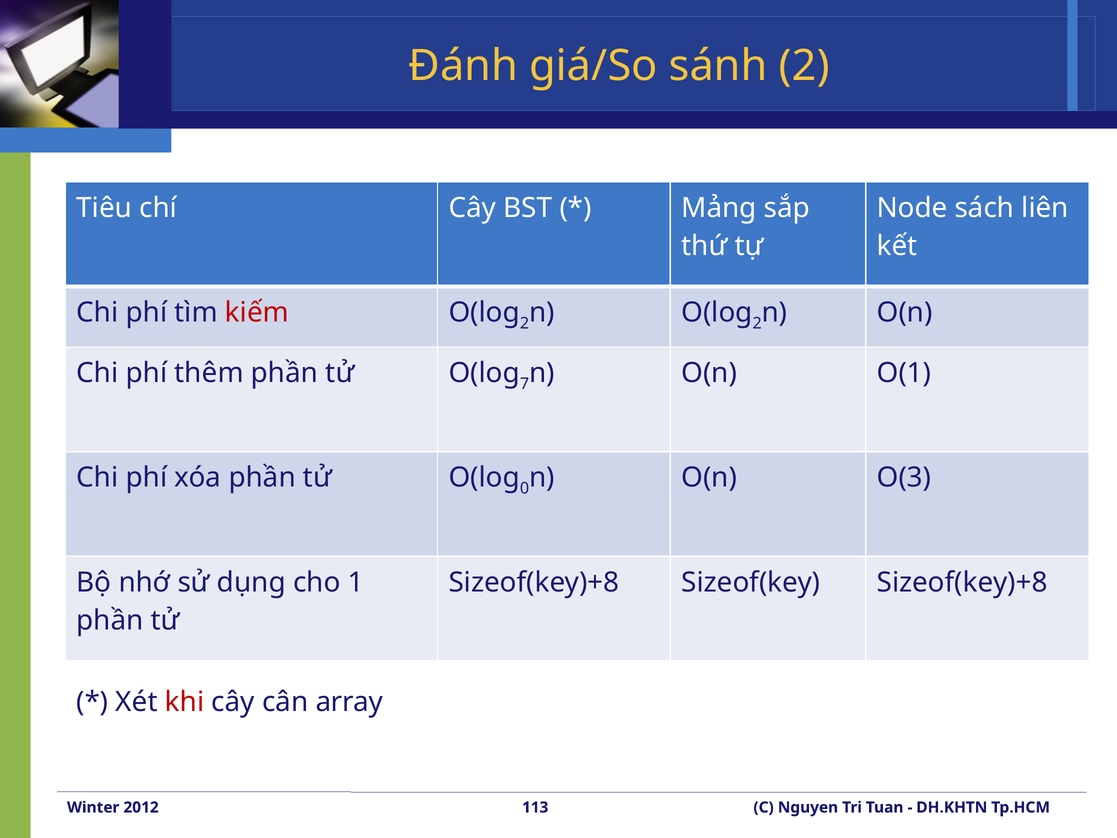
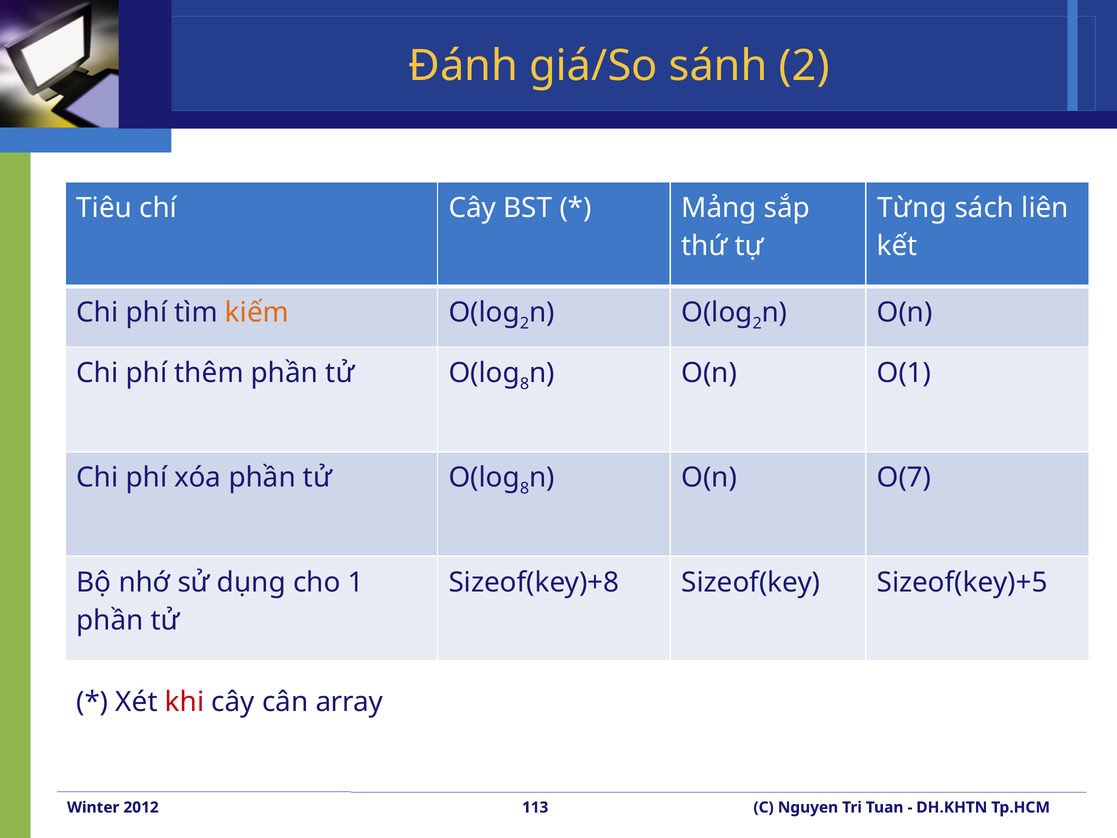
Node: Node -> Từng
kiếm colour: red -> orange
7 at (525, 384): 7 -> 8
0 at (525, 488): 0 -> 8
O(3: O(3 -> O(7
Sizeof(key Sizeof(key)+8: Sizeof(key)+8 -> Sizeof(key)+5
